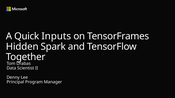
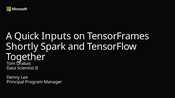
Hidden: Hidden -> Shortly
